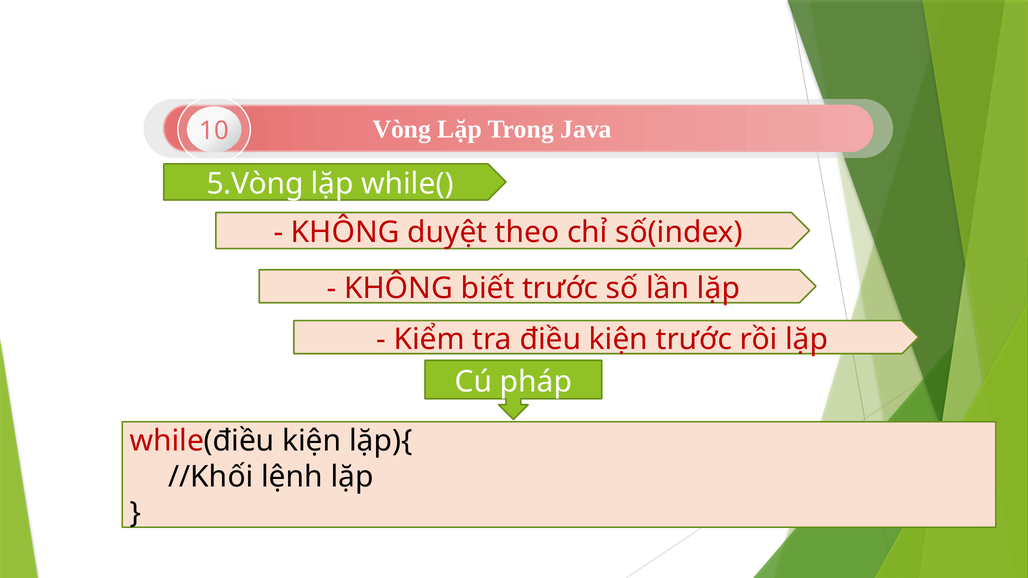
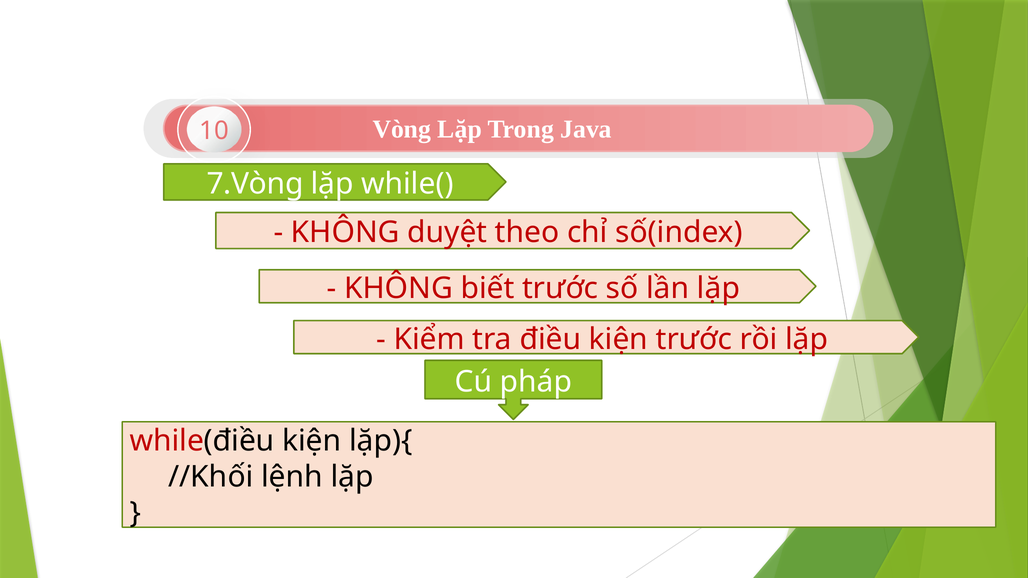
5.Vòng: 5.Vòng -> 7.Vòng
